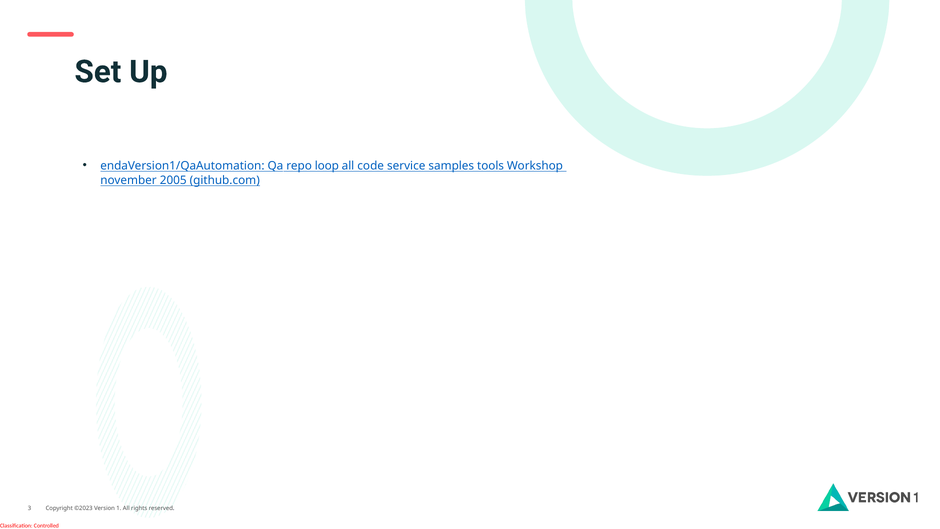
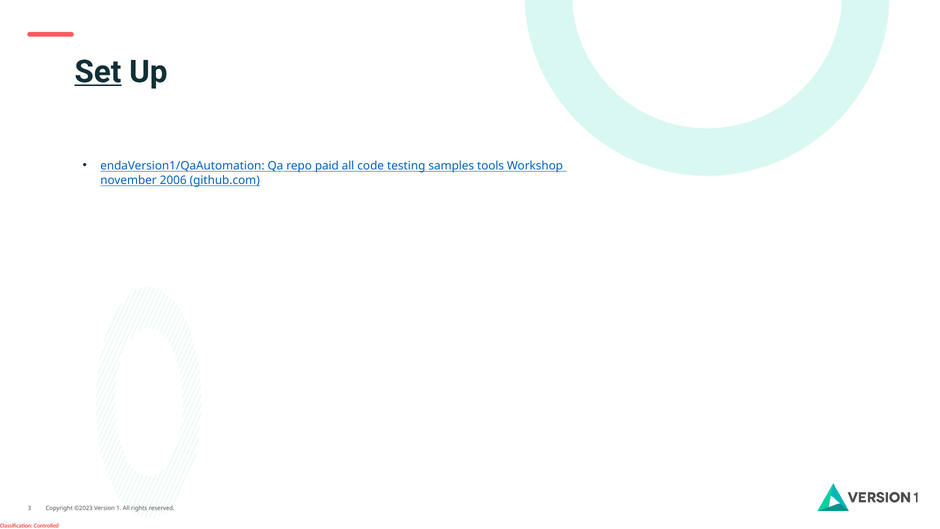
Set underline: none -> present
loop: loop -> paid
service: service -> testing
2005: 2005 -> 2006
